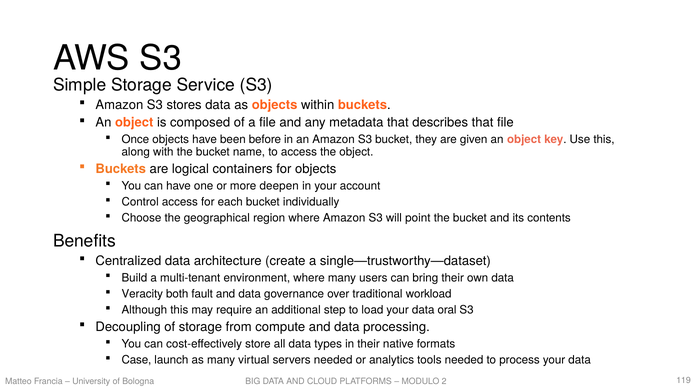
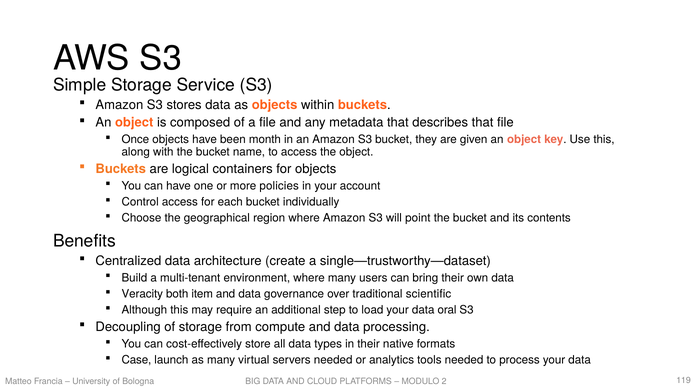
before: before -> month
deepen: deepen -> policies
fault: fault -> item
workload: workload -> scientific
